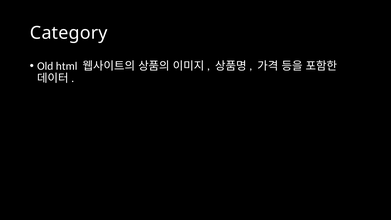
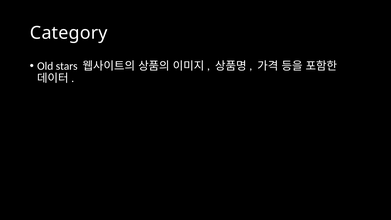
html: html -> stars
